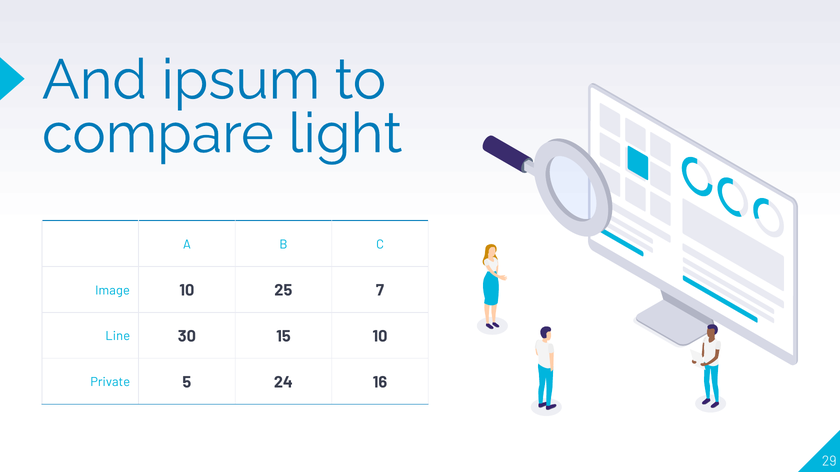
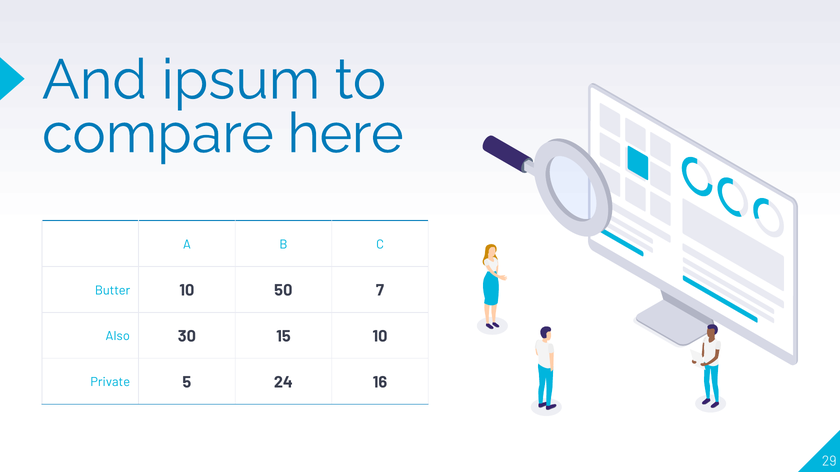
light: light -> here
Image: Image -> Butter
25: 25 -> 50
Line: Line -> Also
